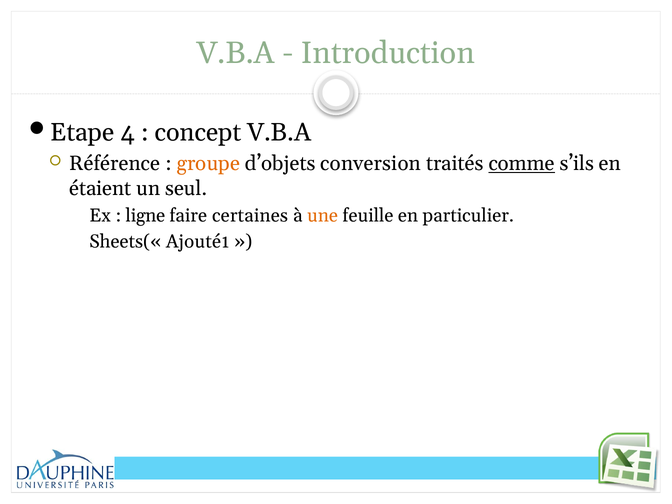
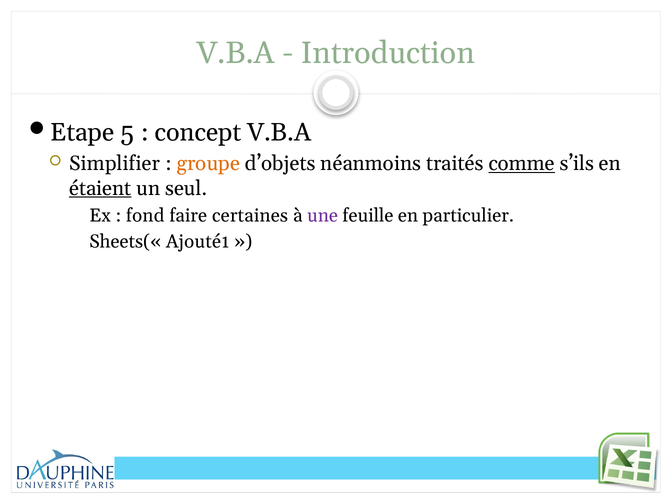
4: 4 -> 5
Référence: Référence -> Simplifier
conversion: conversion -> néanmoins
étaient underline: none -> present
ligne: ligne -> fond
une colour: orange -> purple
